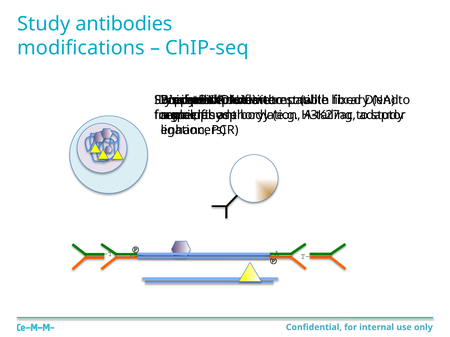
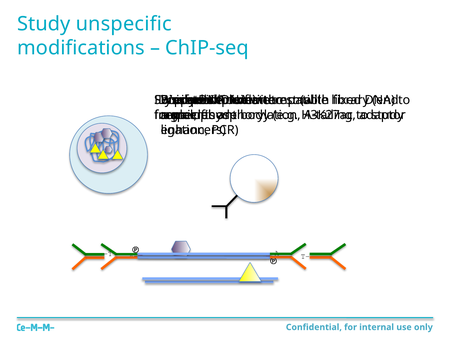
antibodies: antibodies -> unspecific
